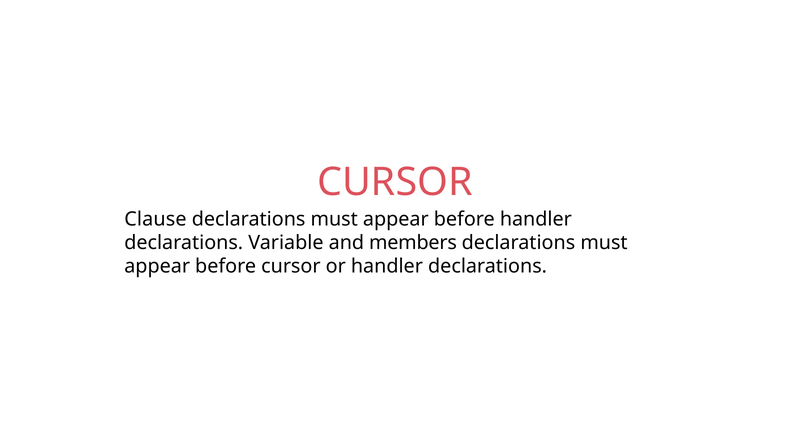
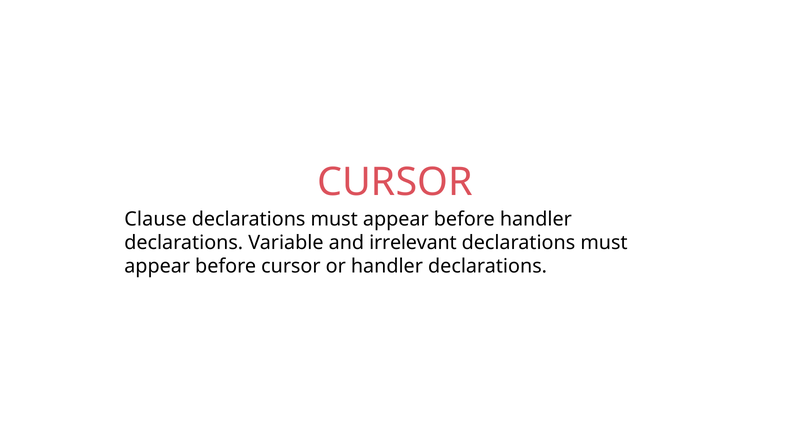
members: members -> irrelevant
